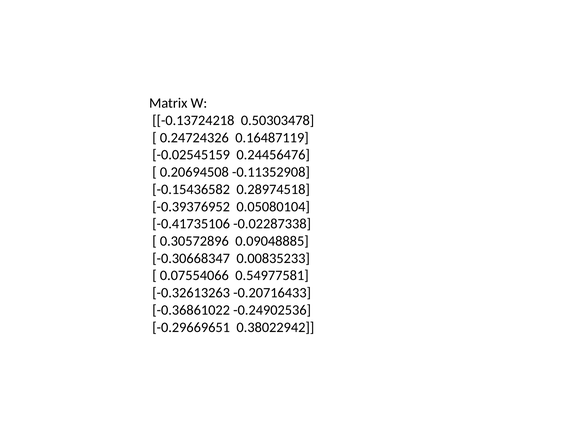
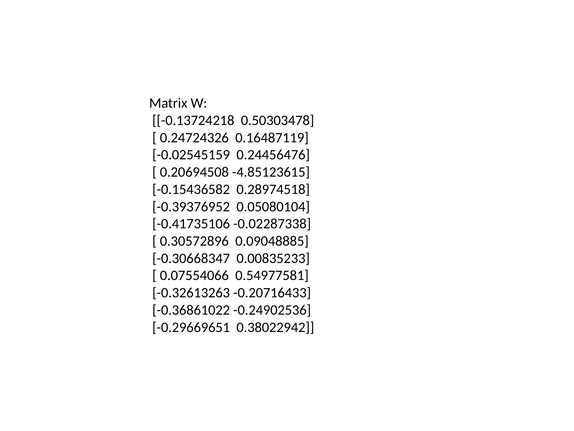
-0.11352908: -0.11352908 -> -4.85123615
